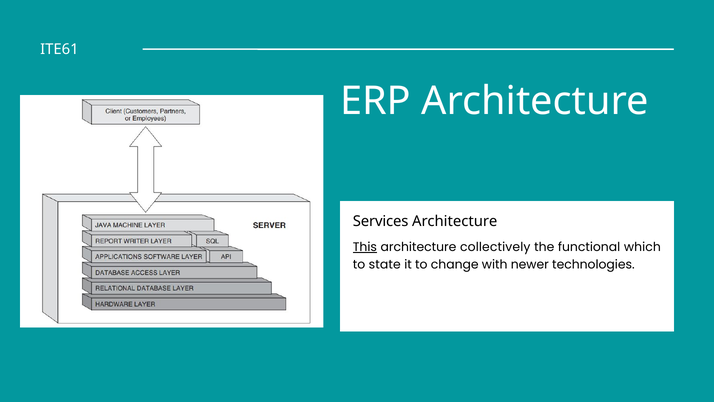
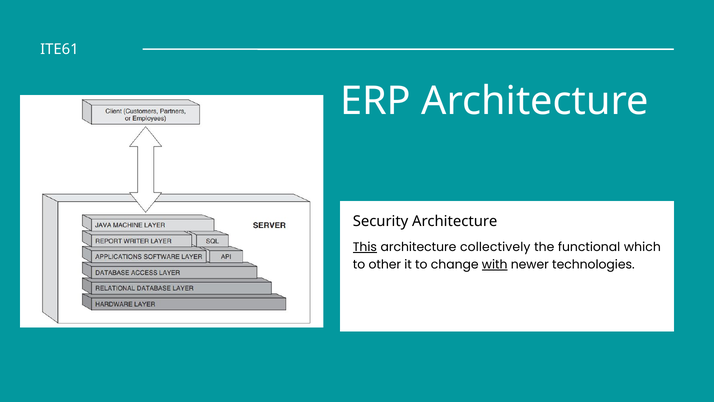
Services: Services -> Security
state: state -> other
with underline: none -> present
